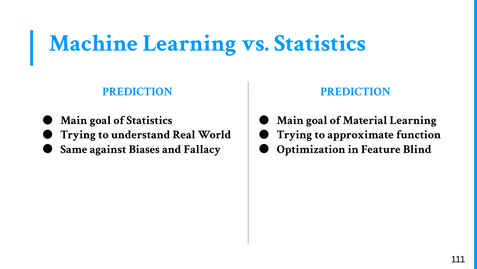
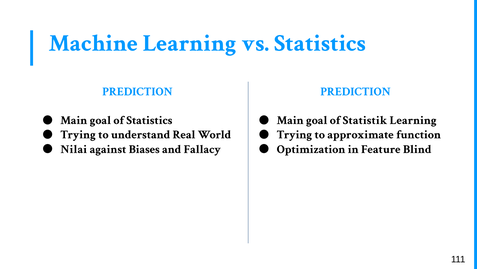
Material: Material -> Statistik
Same: Same -> Nilai
